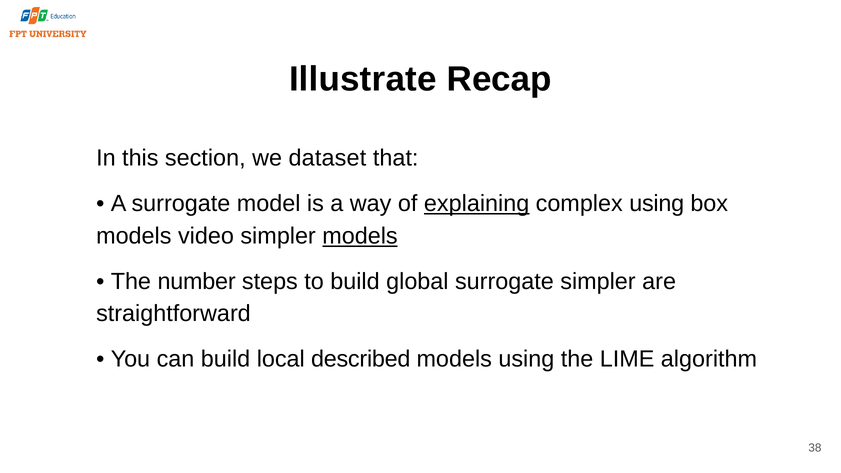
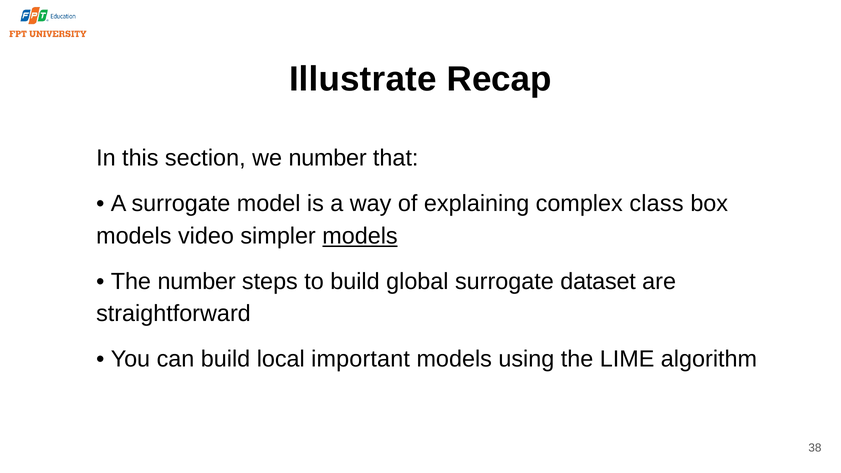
we dataset: dataset -> number
explaining underline: present -> none
complex using: using -> class
surrogate simpler: simpler -> dataset
described: described -> important
